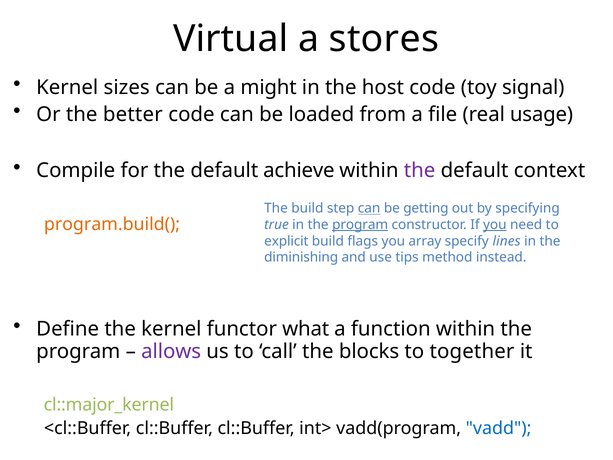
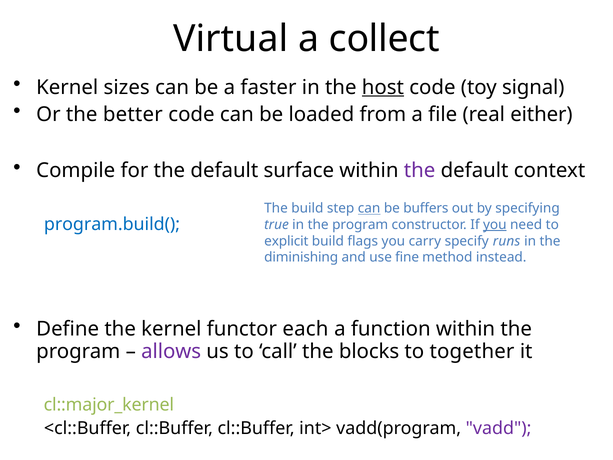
stores: stores -> collect
might: might -> faster
host underline: none -> present
usage: usage -> either
achieve: achieve -> surface
getting: getting -> buffers
program.build( colour: orange -> blue
program at (360, 225) underline: present -> none
array: array -> carry
lines: lines -> runs
tips: tips -> fine
what: what -> each
vadd colour: blue -> purple
